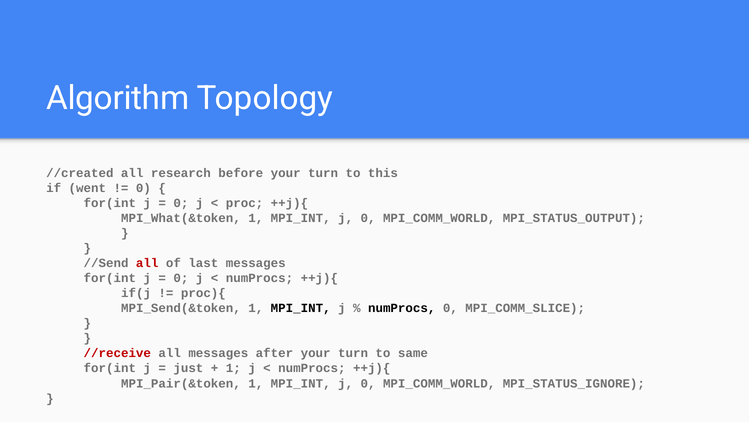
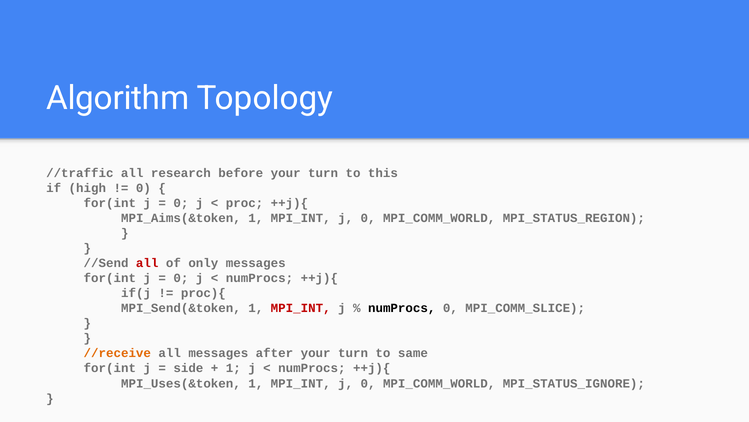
//created: //created -> //traffic
went: went -> high
MPI_What(&token: MPI_What(&token -> MPI_Aims(&token
MPI_STATUS_OUTPUT: MPI_STATUS_OUTPUT -> MPI_STATUS_REGION
last: last -> only
MPI_INT at (301, 308) colour: black -> red
//receive colour: red -> orange
just: just -> side
MPI_Pair(&token: MPI_Pair(&token -> MPI_Uses(&token
